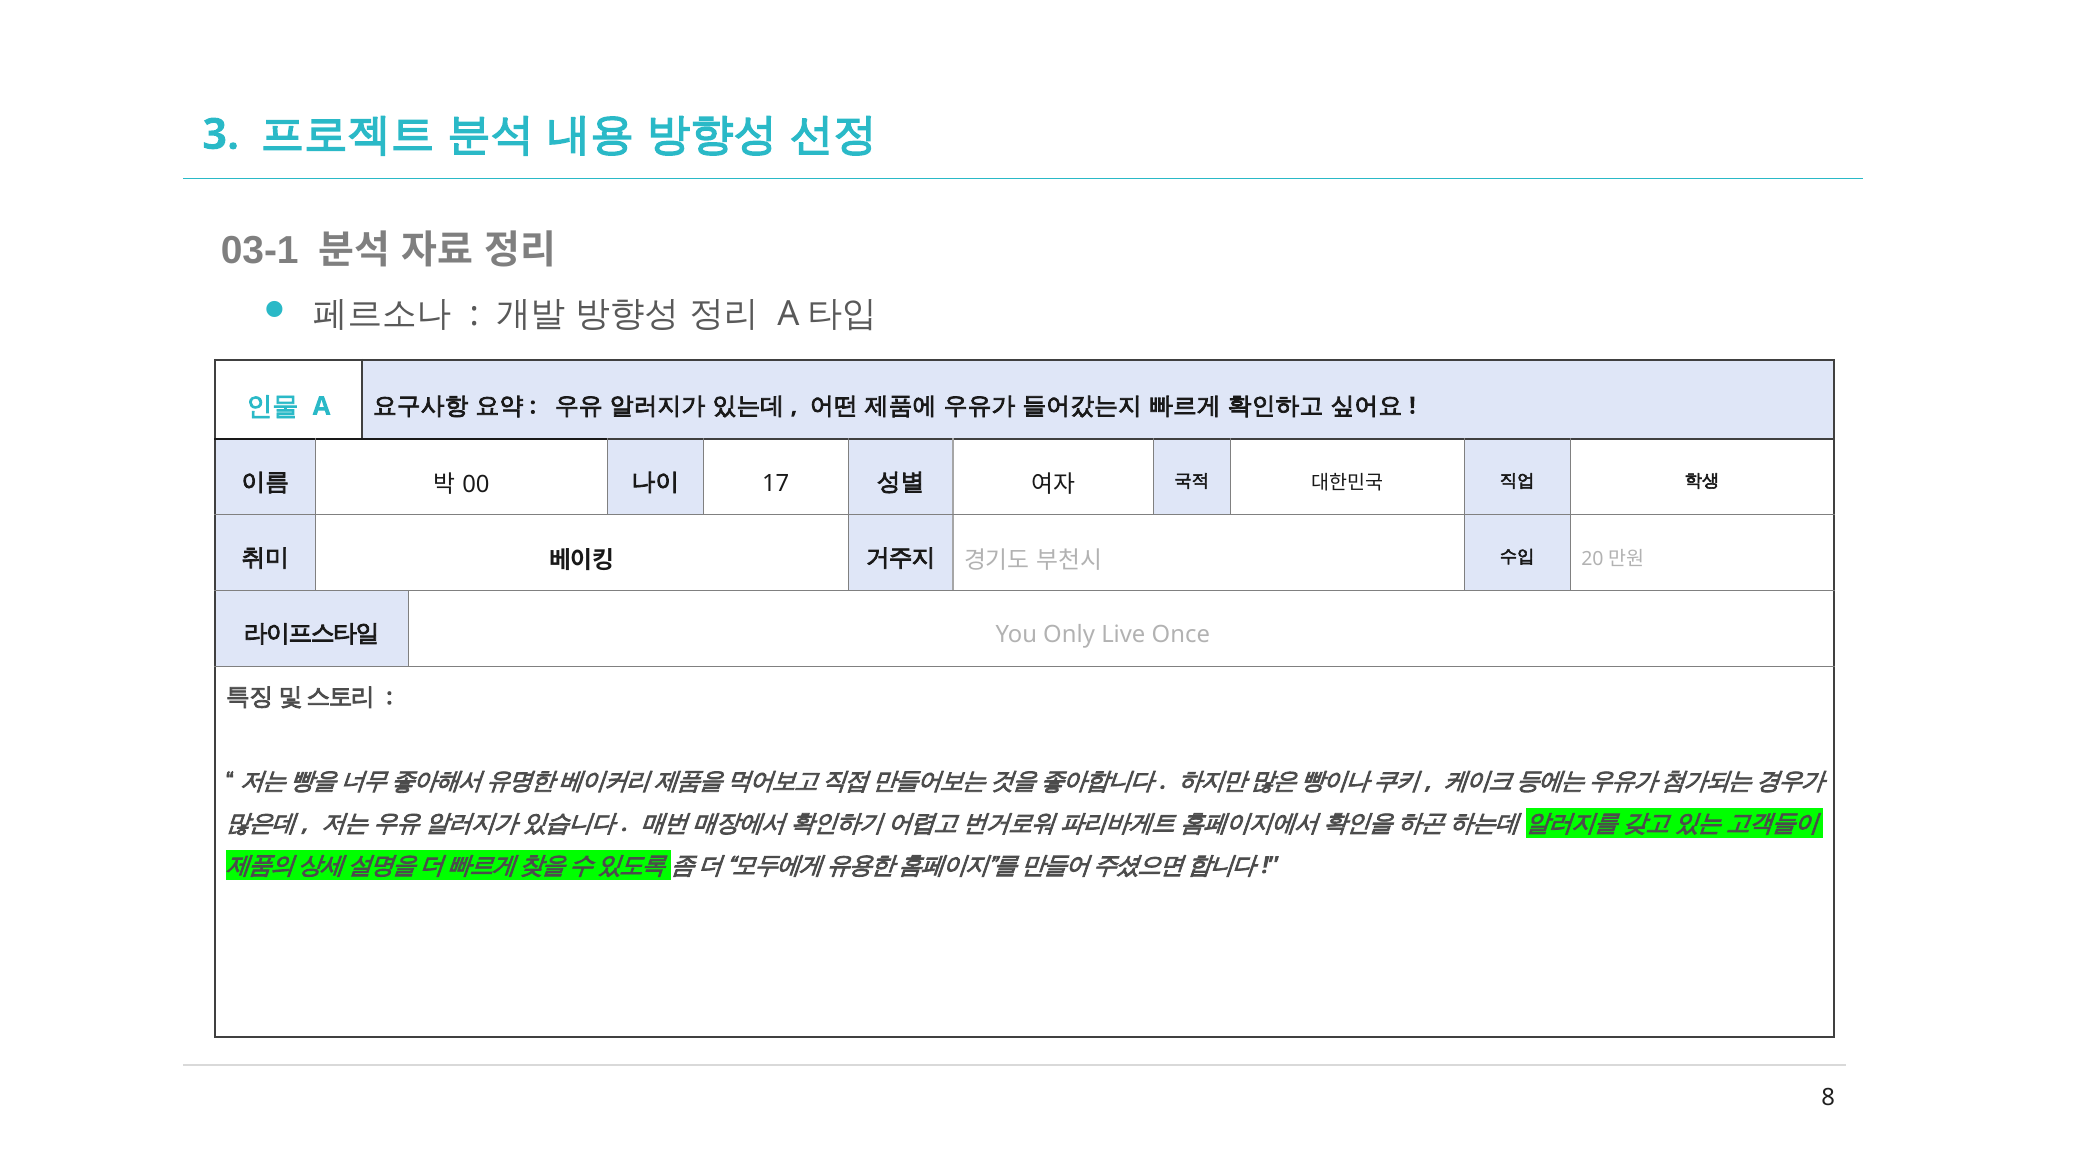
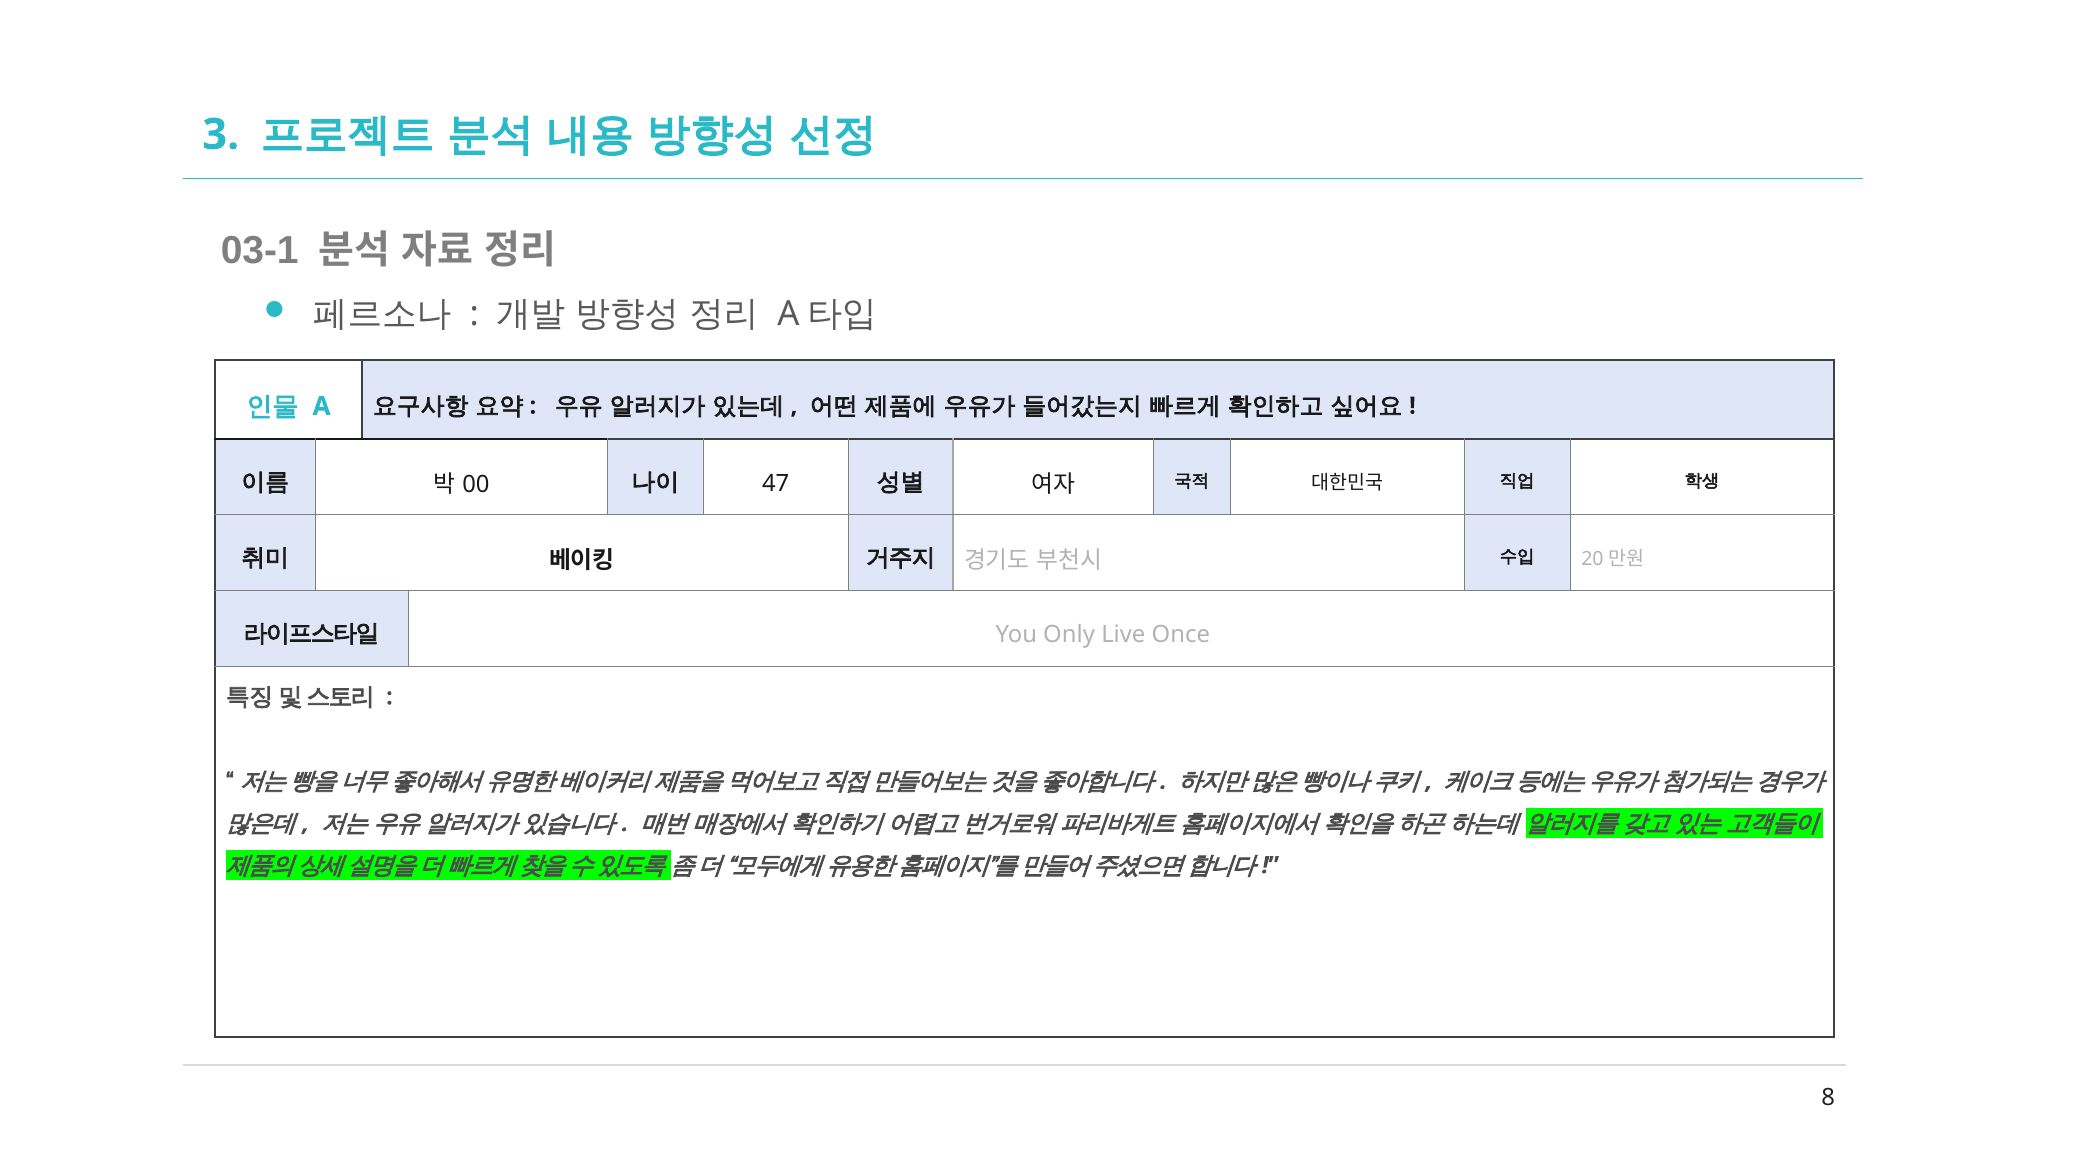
17: 17 -> 47
